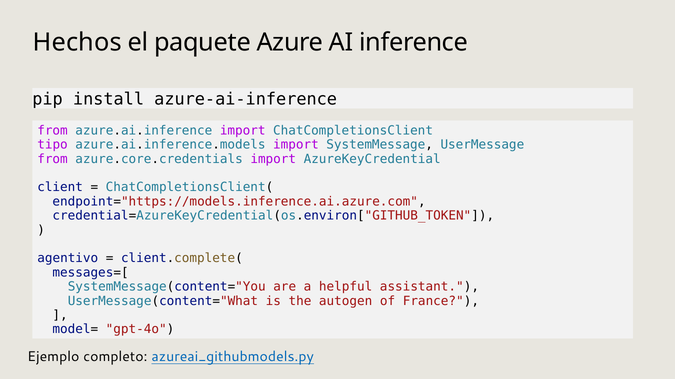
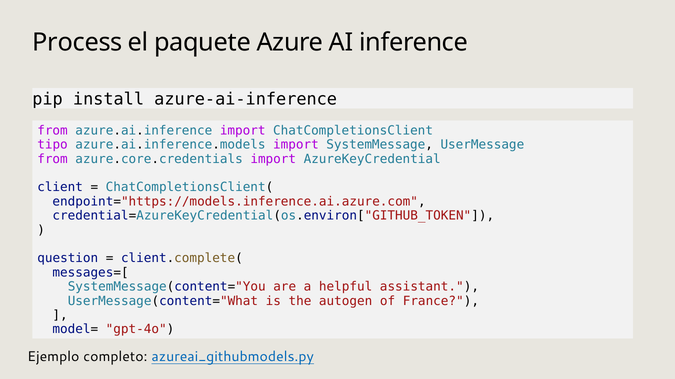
Hechos: Hechos -> Process
agentivo: agentivo -> question
